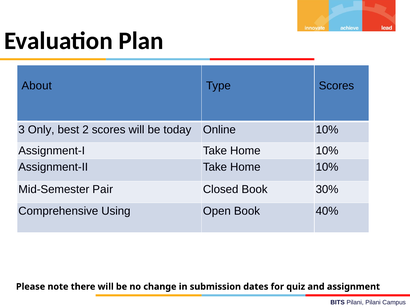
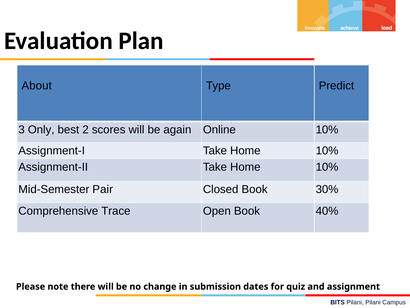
Type Scores: Scores -> Predict
today: today -> again
Using: Using -> Trace
